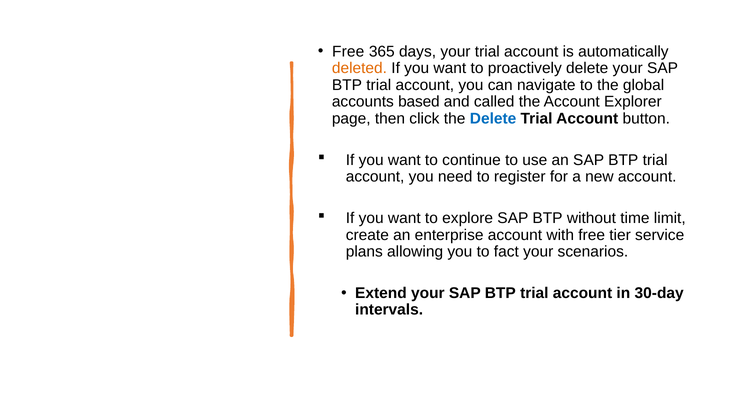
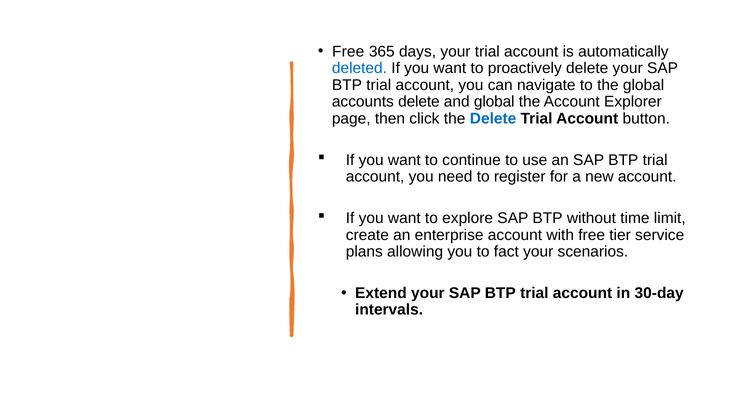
deleted colour: orange -> blue
accounts based: based -> delete
and called: called -> global
